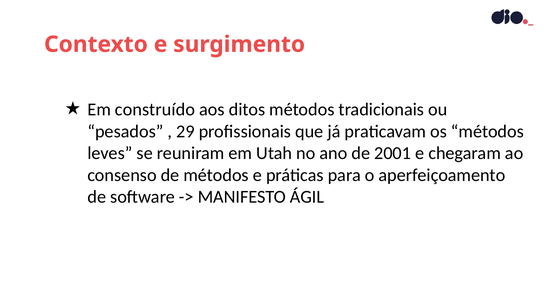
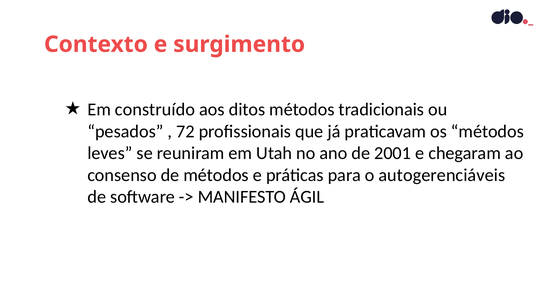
29: 29 -> 72
aperfeiçoamento: aperfeiçoamento -> autogerenciáveis
